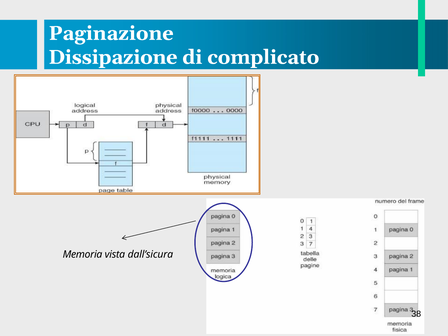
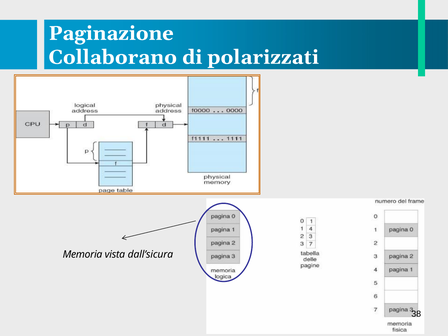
Dissipazione: Dissipazione -> Collaborano
complicato: complicato -> polarizzati
